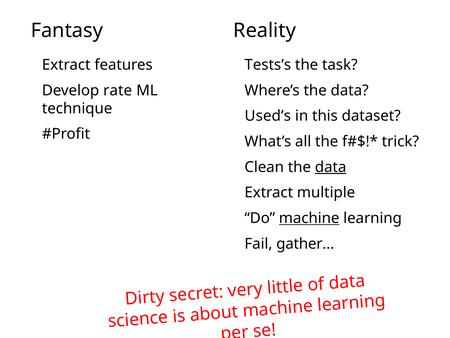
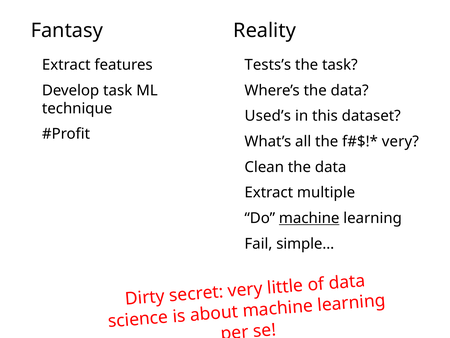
Develop rate: rate -> task
trick at (400, 141): trick -> very
data at (331, 167) underline: present -> none
gather…: gather… -> simple…
